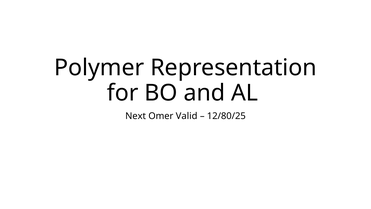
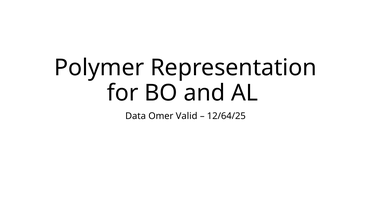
Next: Next -> Data
12/80/25: 12/80/25 -> 12/64/25
